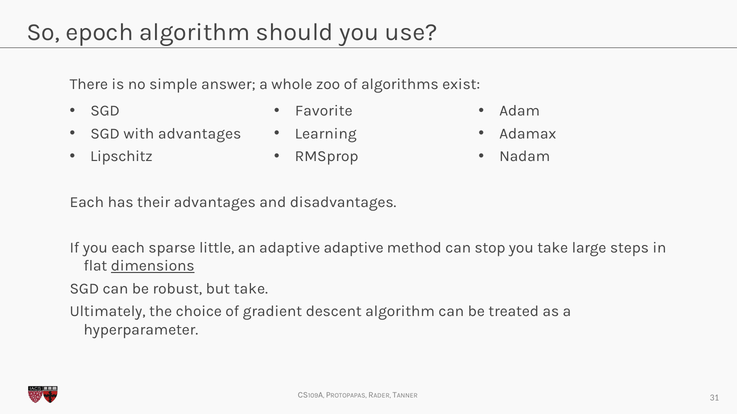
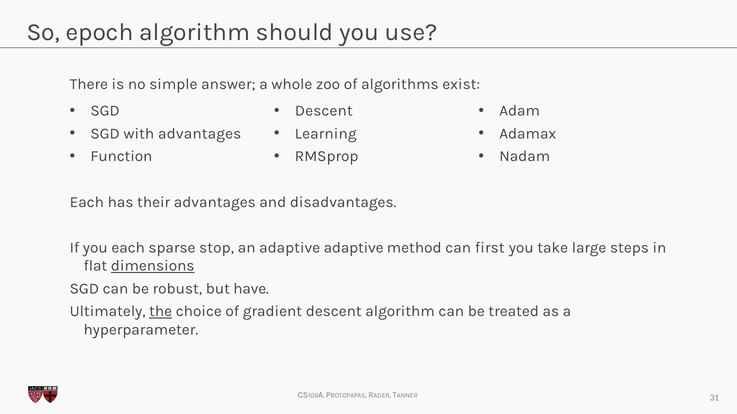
Favorite at (324, 111): Favorite -> Descent
Lipschitz: Lipschitz -> Function
little: little -> stop
stop: stop -> first
but take: take -> have
the underline: none -> present
